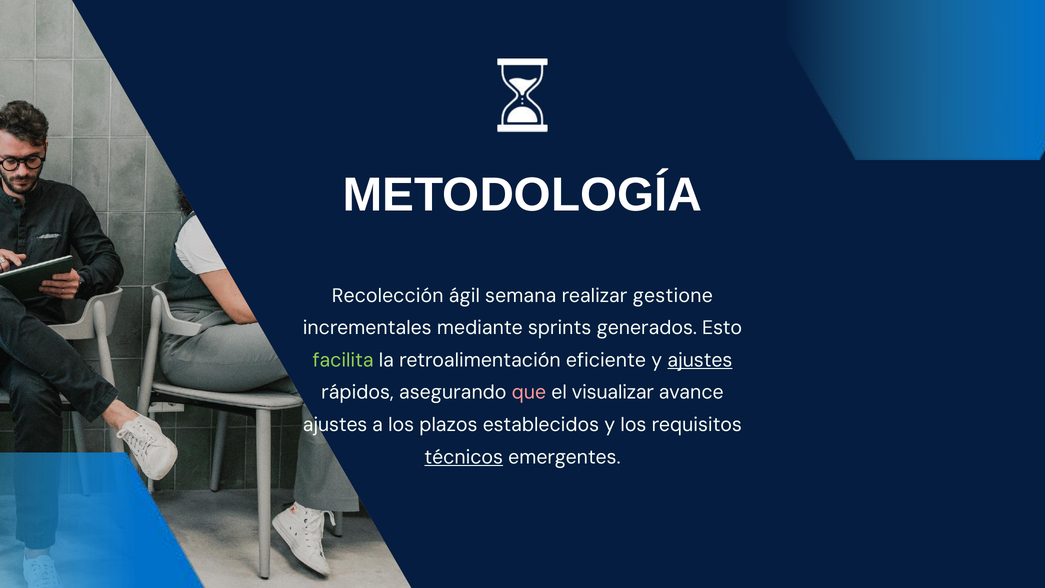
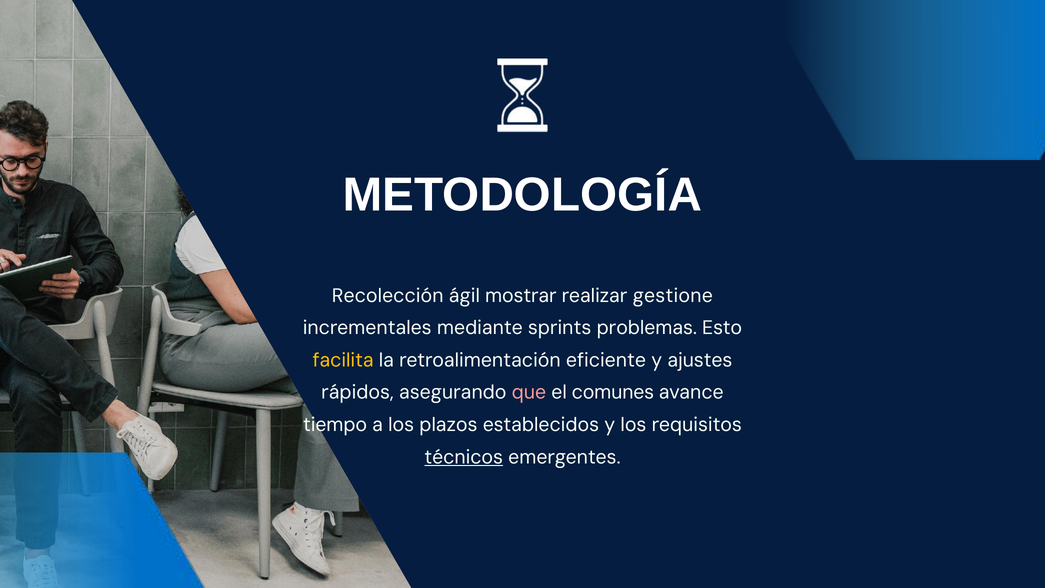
semana: semana -> mostrar
generados: generados -> problemas
facilita colour: light green -> yellow
ajustes at (700, 360) underline: present -> none
visualizar: visualizar -> comunes
ajustes at (335, 425): ajustes -> tiempo
